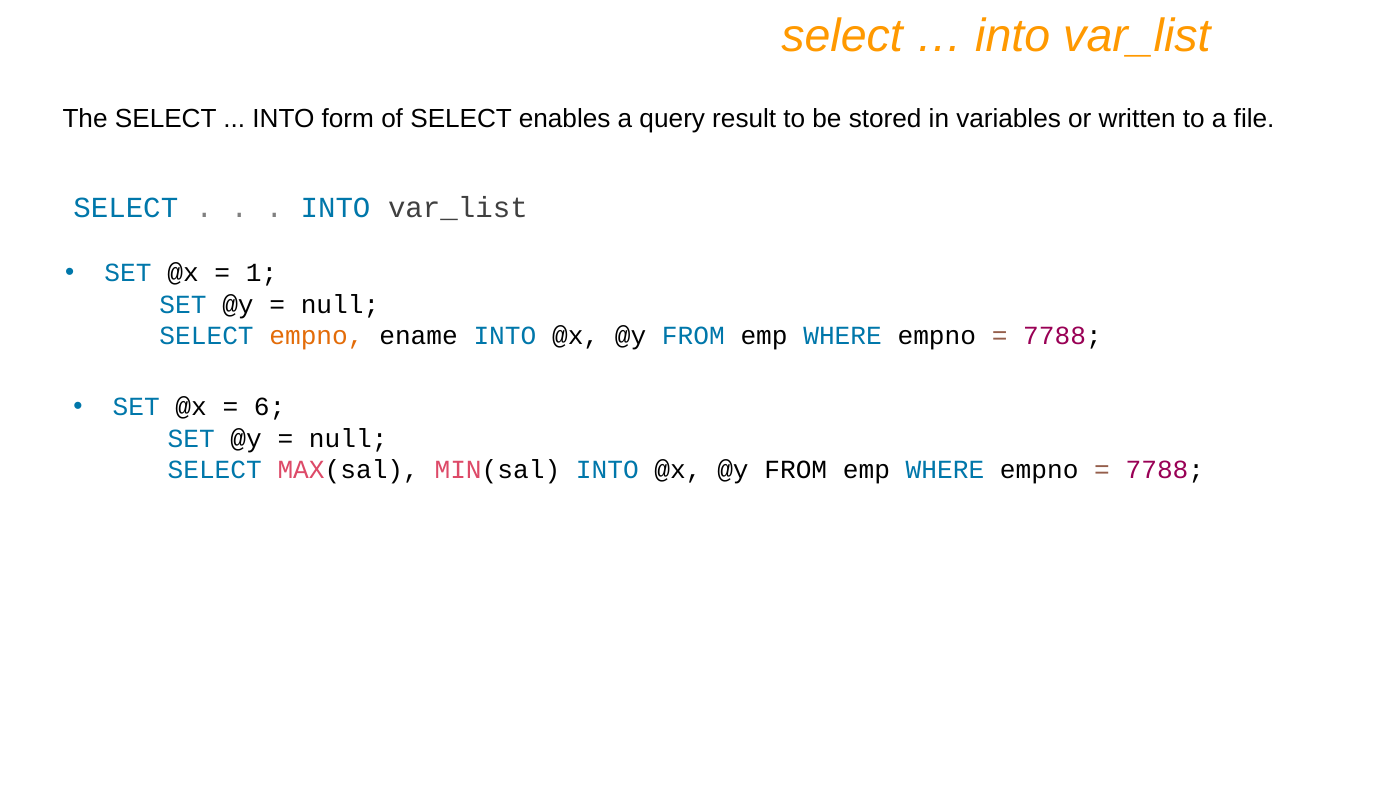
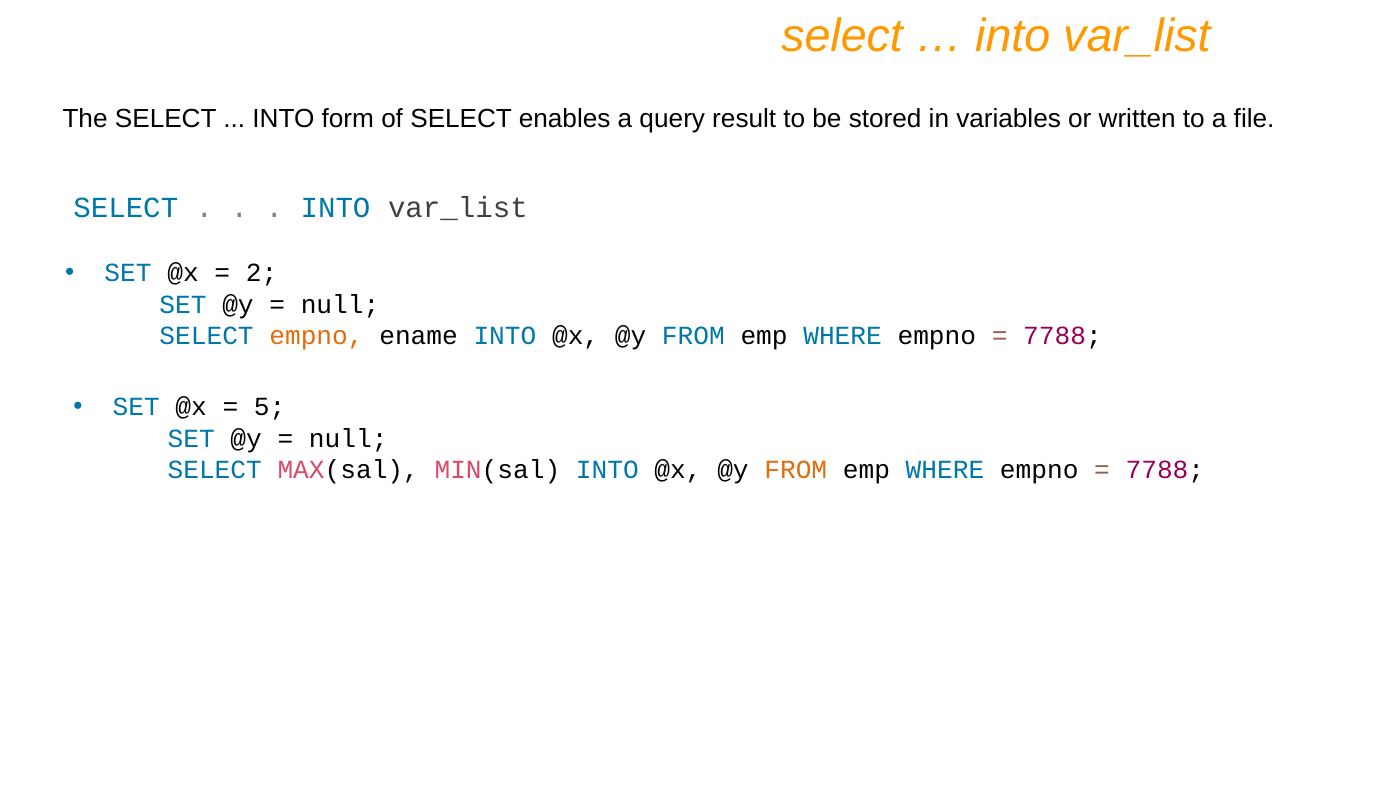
1: 1 -> 2
6: 6 -> 5
FROM at (796, 470) colour: black -> orange
